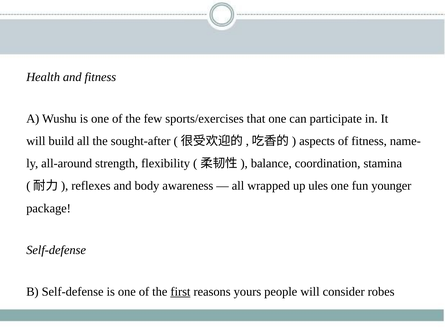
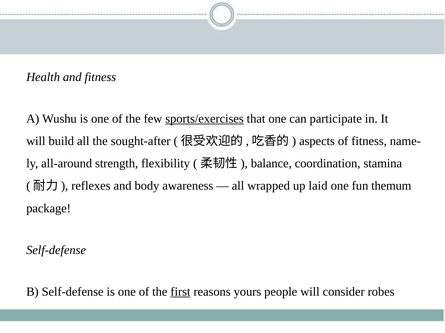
sports/exercises underline: none -> present
ules: ules -> laid
younger: younger -> themum
